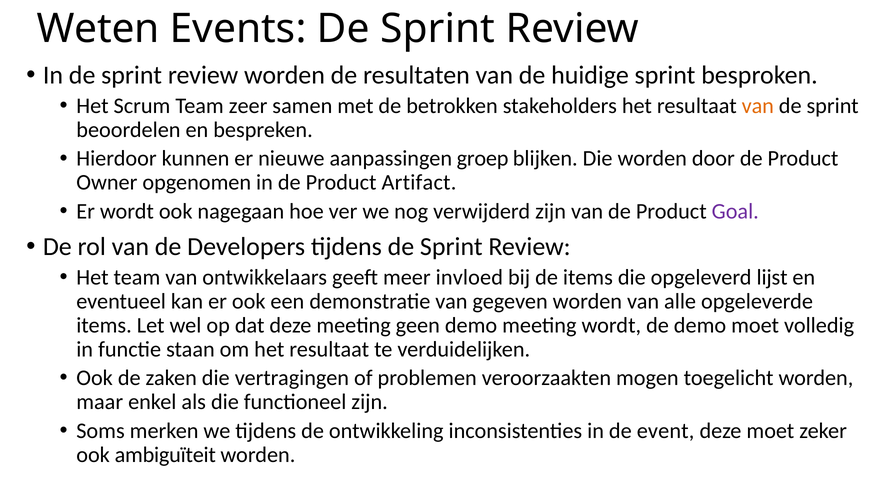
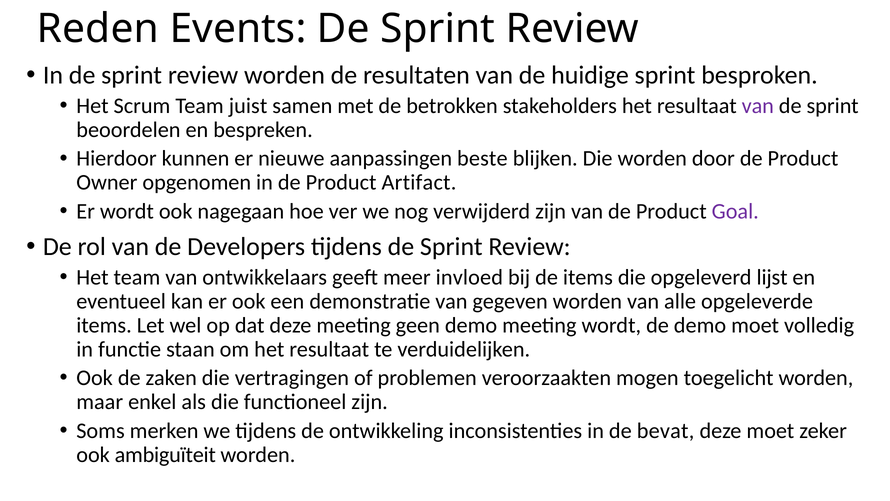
Weten: Weten -> Reden
zeer: zeer -> juist
van at (758, 106) colour: orange -> purple
groep: groep -> beste
event: event -> bevat
